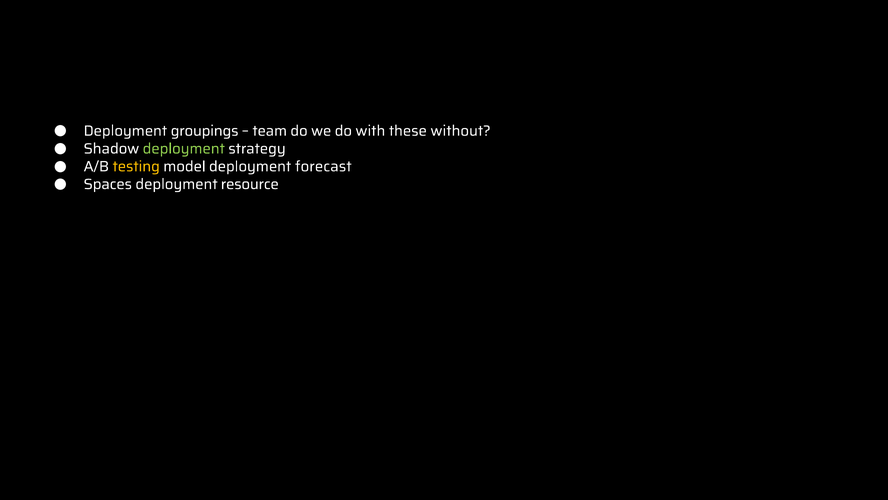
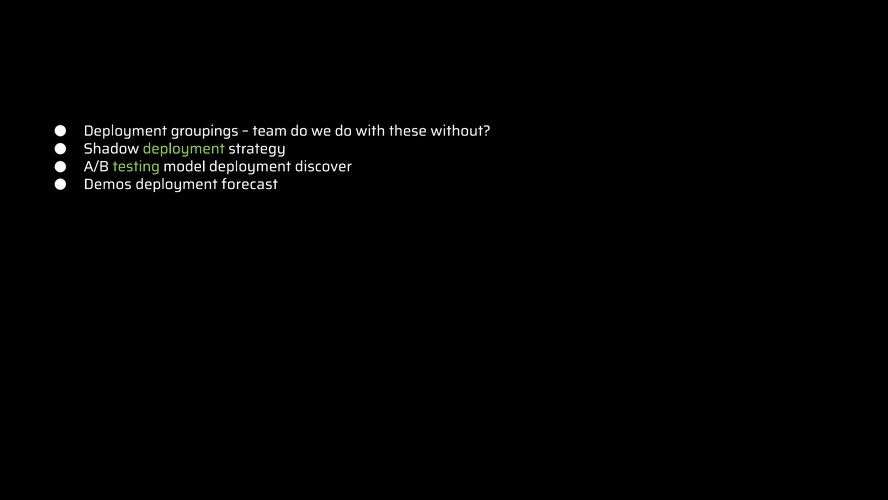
testing colour: yellow -> light green
forecast: forecast -> discover
Spaces: Spaces -> Demos
resource: resource -> forecast
